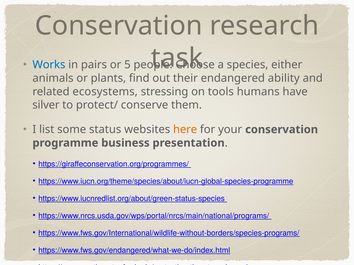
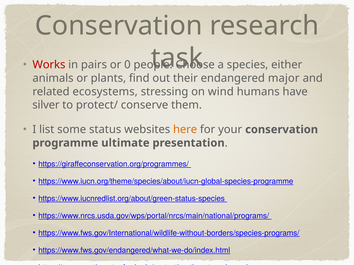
Works colour: blue -> red
5: 5 -> 0
ability: ability -> major
tools: tools -> wind
business: business -> ultimate
